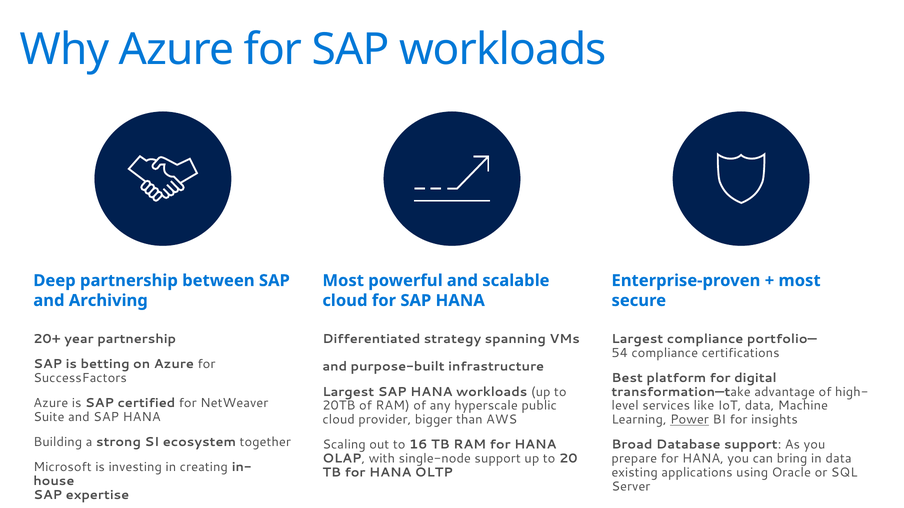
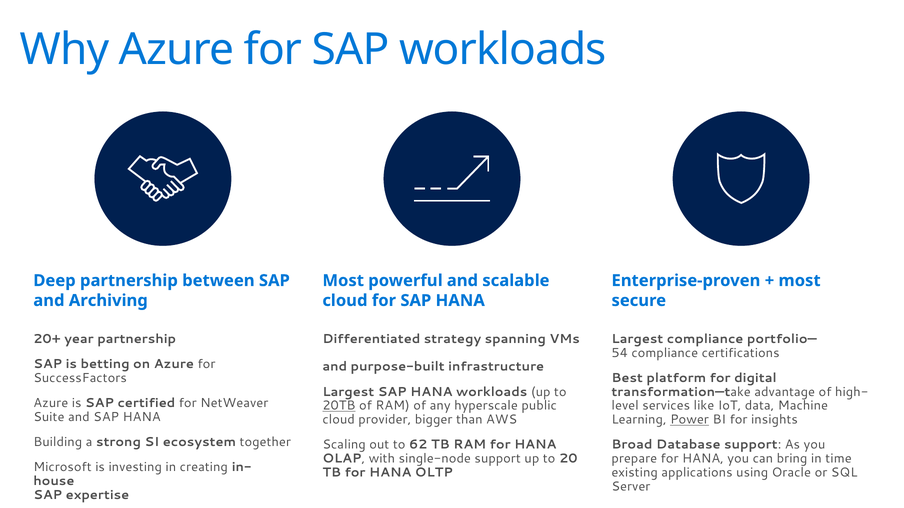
20TB underline: none -> present
16: 16 -> 62
in data: data -> time
